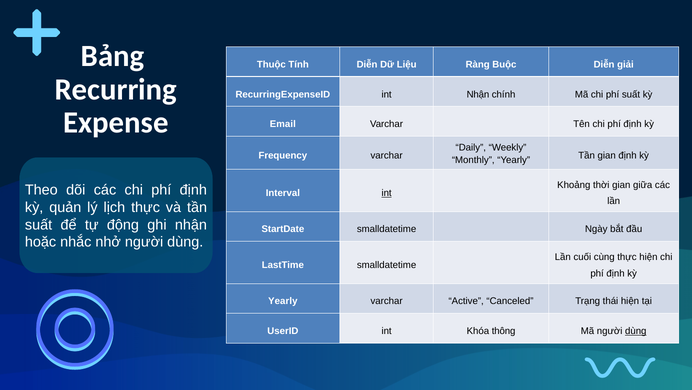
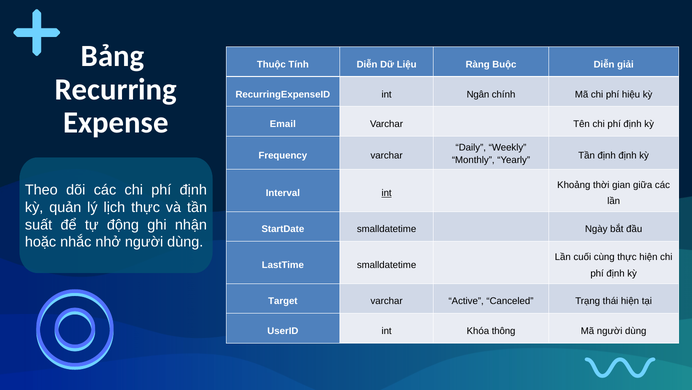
int Nhận: Nhận -> Ngân
phí suất: suất -> hiệu
Tần gian: gian -> định
Yearly at (283, 301): Yearly -> Target
dùng at (636, 330) underline: present -> none
